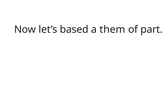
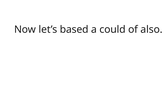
them: them -> could
part: part -> also
